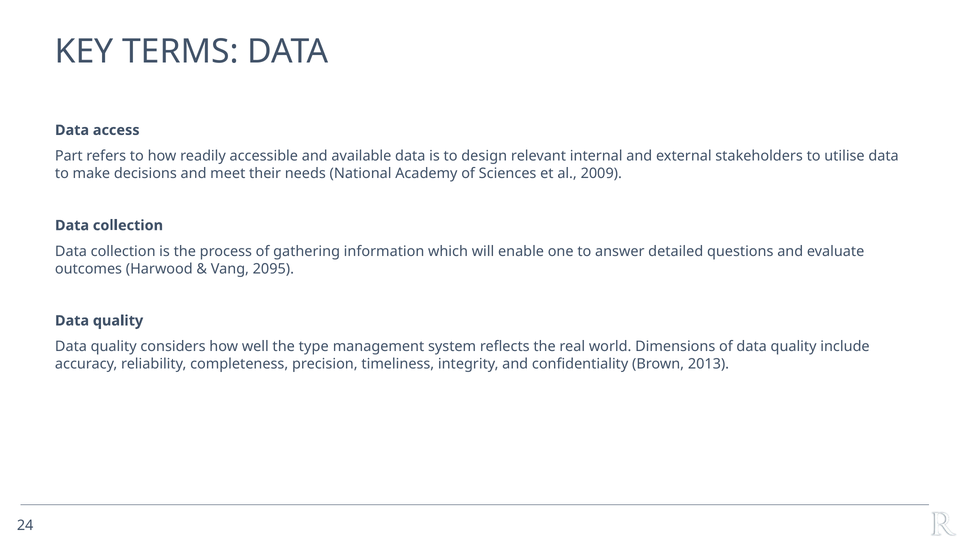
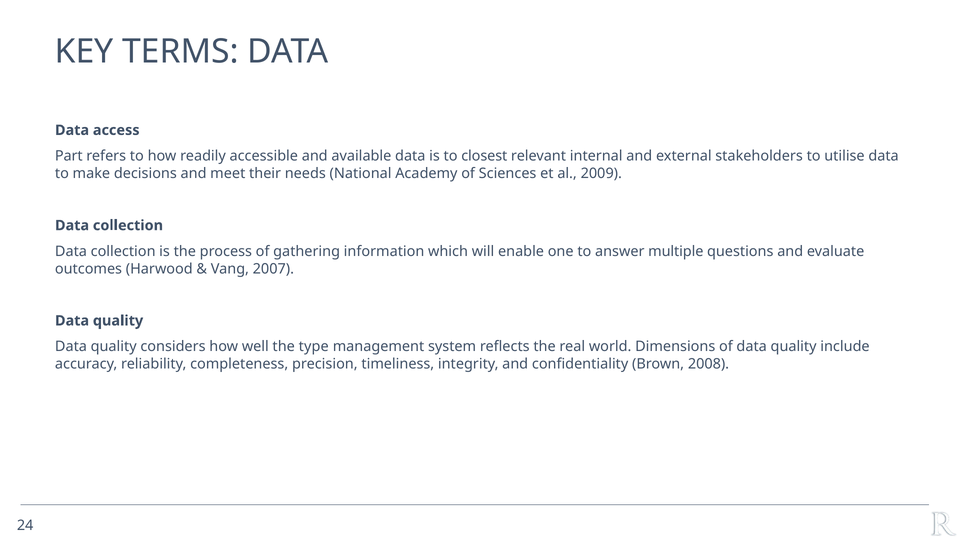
design: design -> closest
detailed: detailed -> multiple
2095: 2095 -> 2007
2013: 2013 -> 2008
